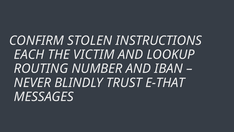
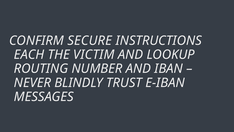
STOLEN: STOLEN -> SECURE
E-THAT: E-THAT -> E-IBAN
